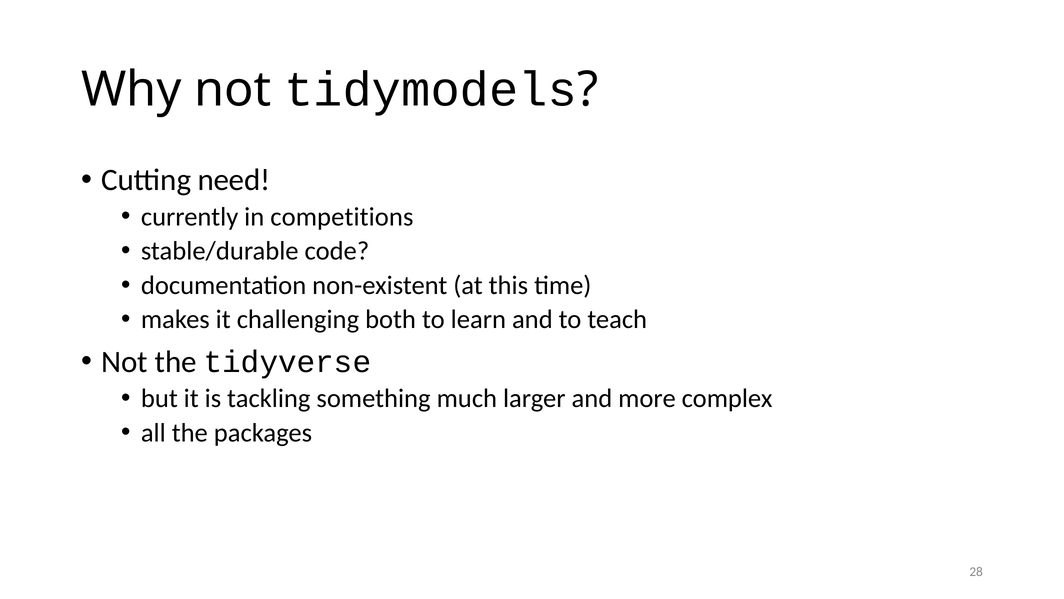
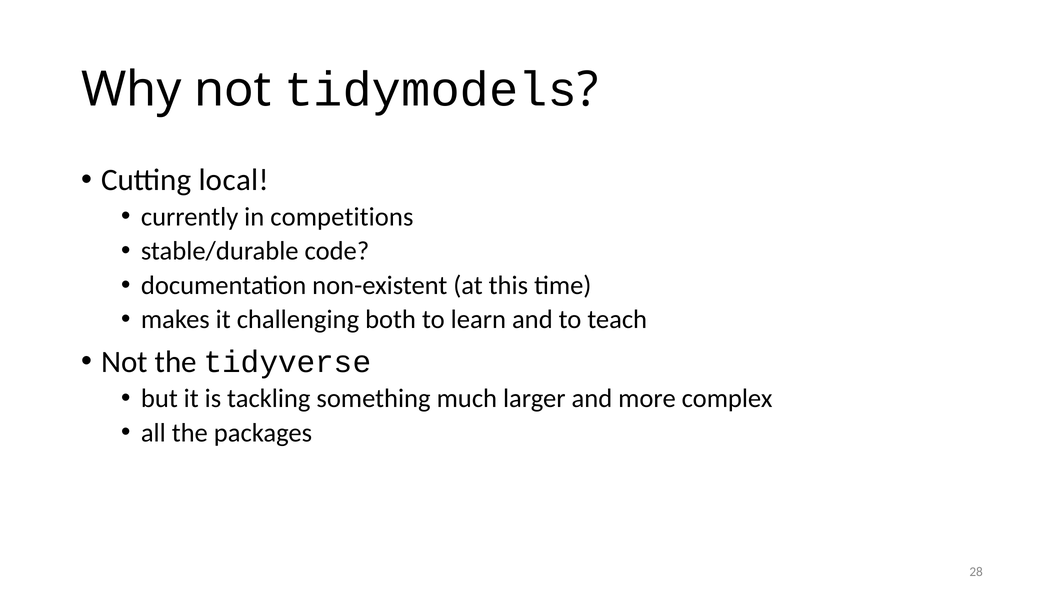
need: need -> local
